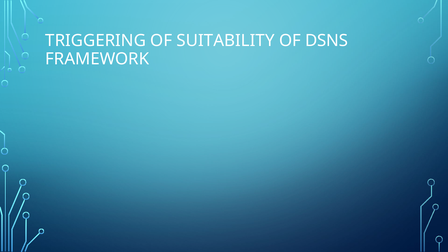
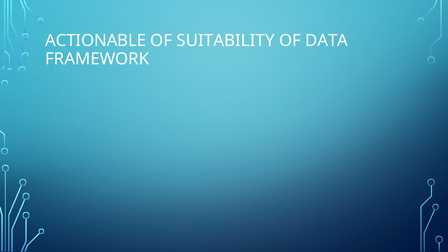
TRIGGERING: TRIGGERING -> ACTIONABLE
DSNS: DSNS -> DATA
